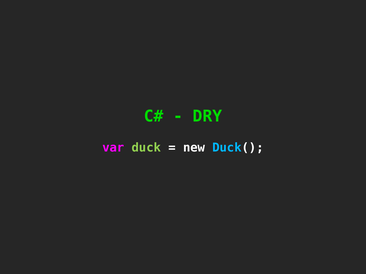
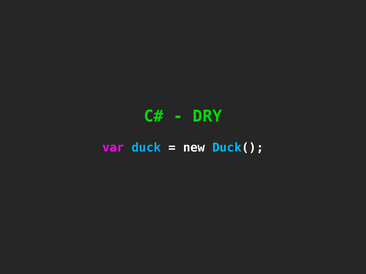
duck colour: light green -> light blue
